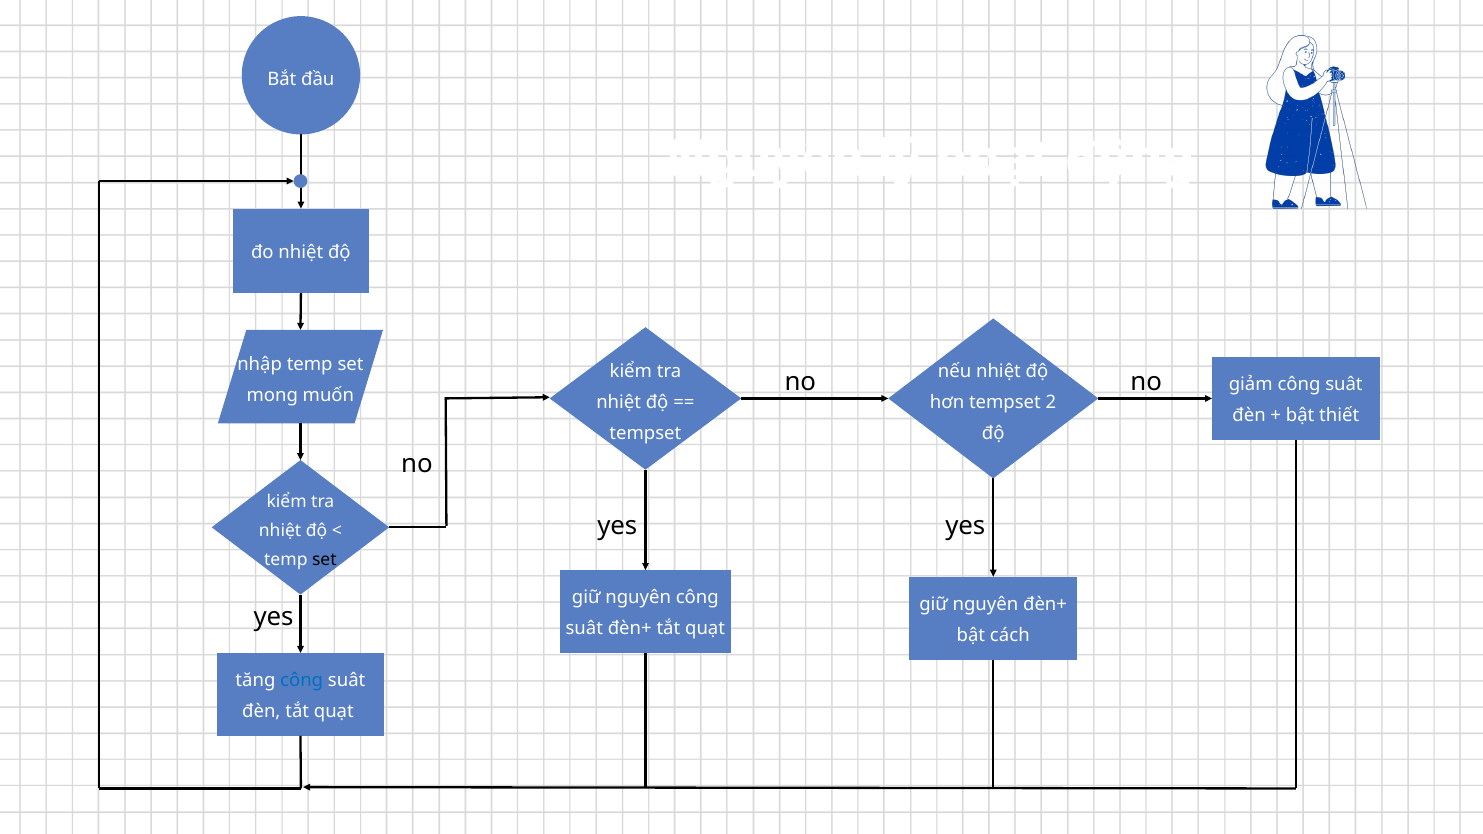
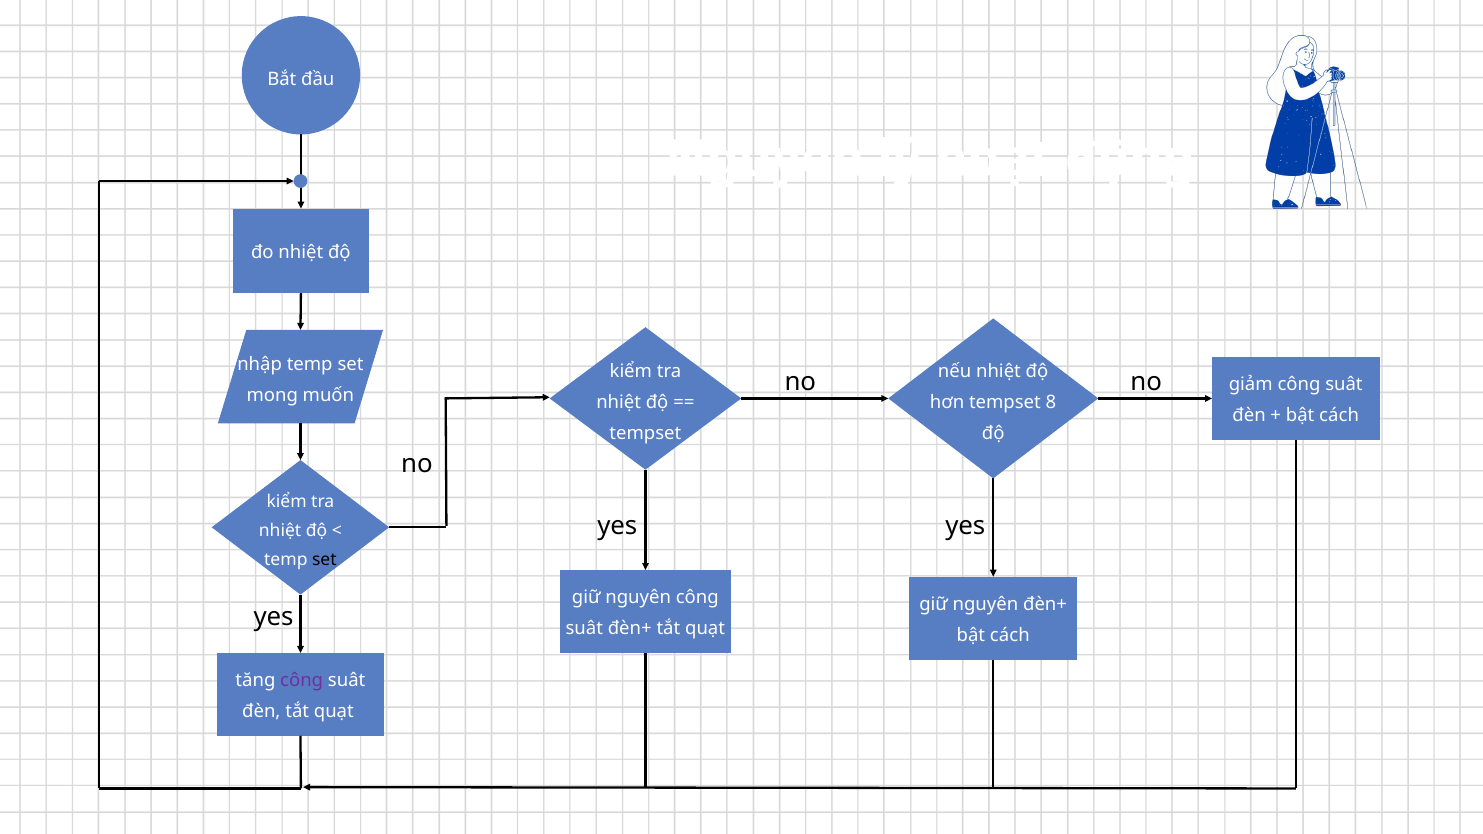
2: 2 -> 8
thiết at (1339, 416): thiết -> cách
công at (302, 681) colour: blue -> purple
